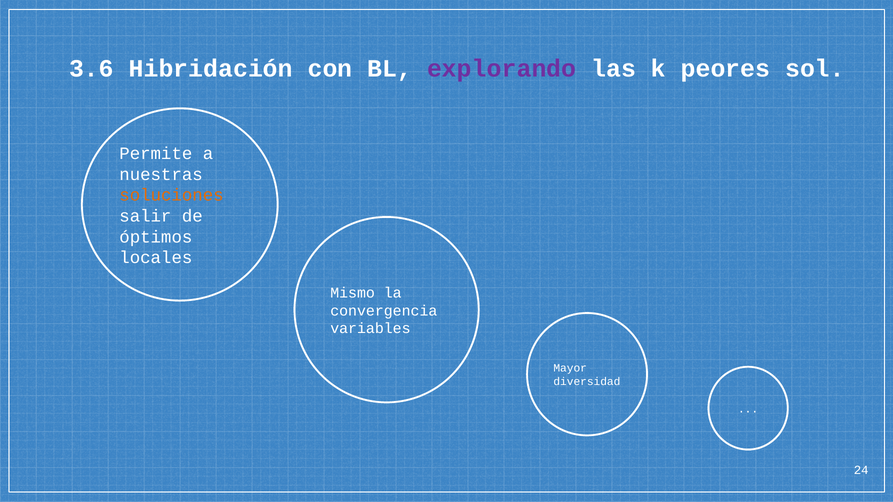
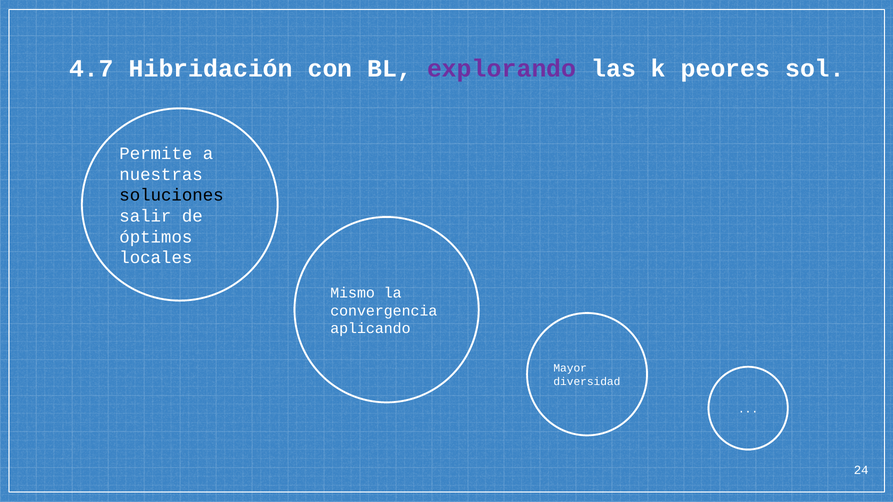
3.6: 3.6 -> 4.7
soluciones colour: orange -> black
variables: variables -> aplicando
